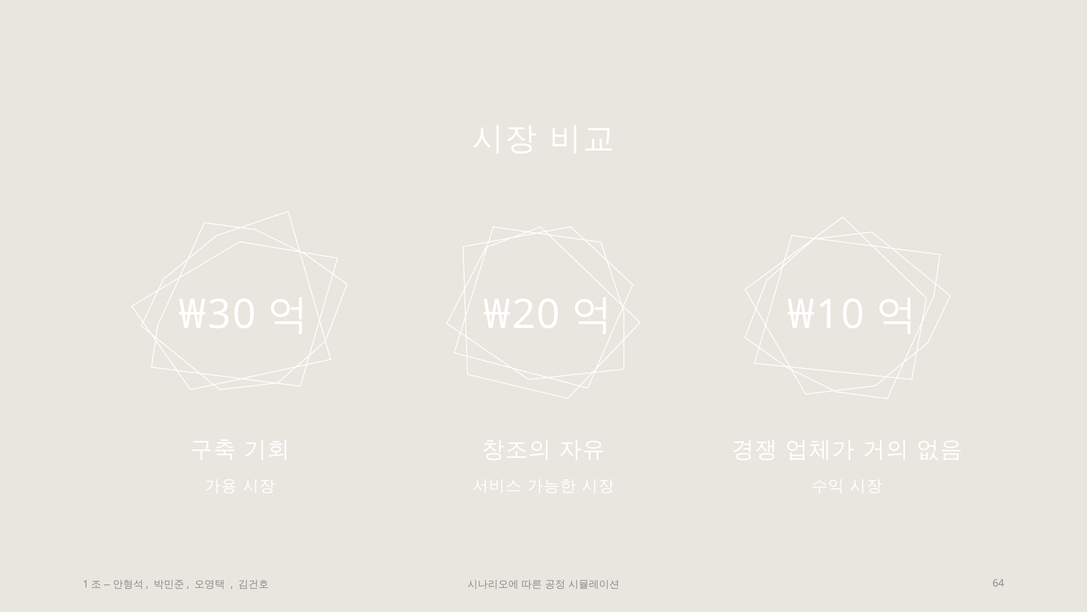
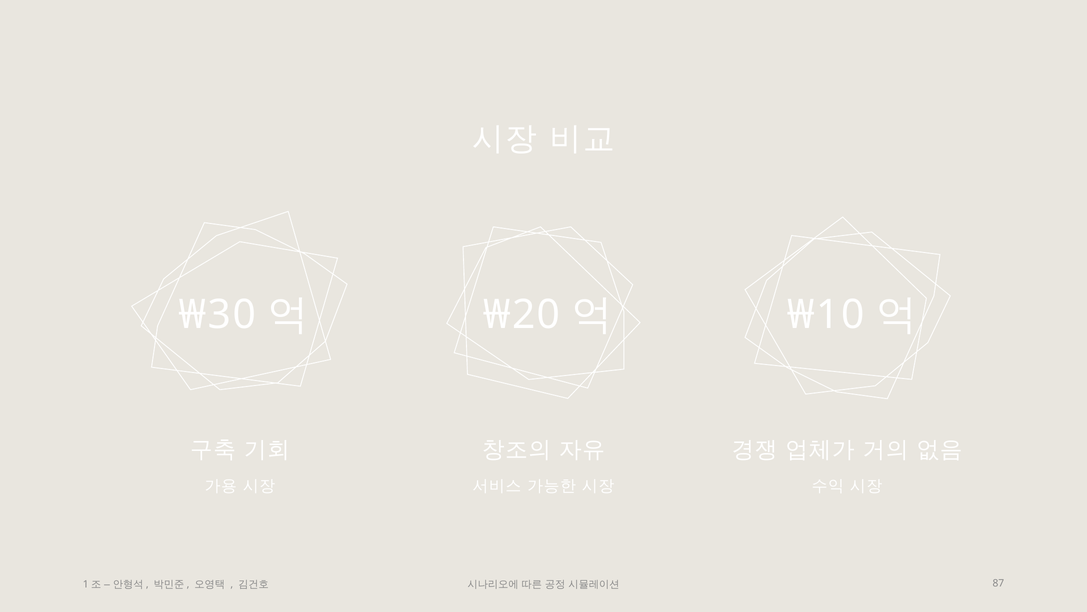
64: 64 -> 87
